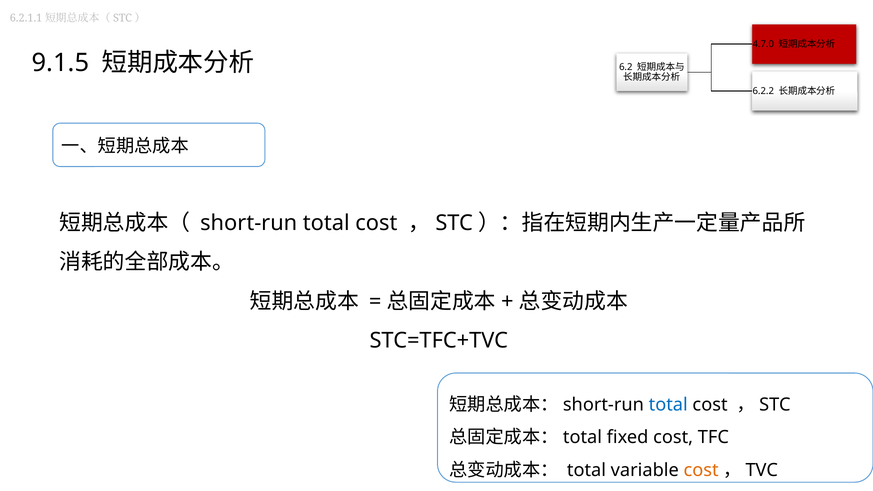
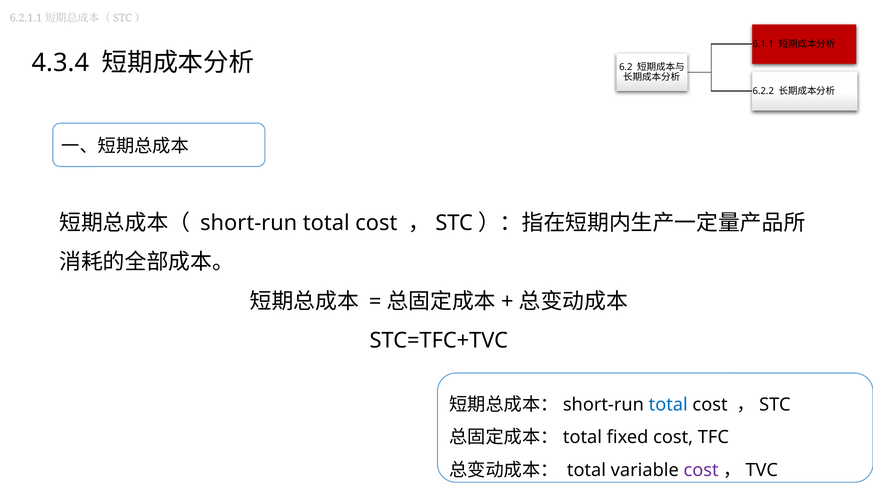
4.7.0: 4.7.0 -> 6.1.1
9.1.5: 9.1.5 -> 4.3.4
cost at (701, 470) colour: orange -> purple
